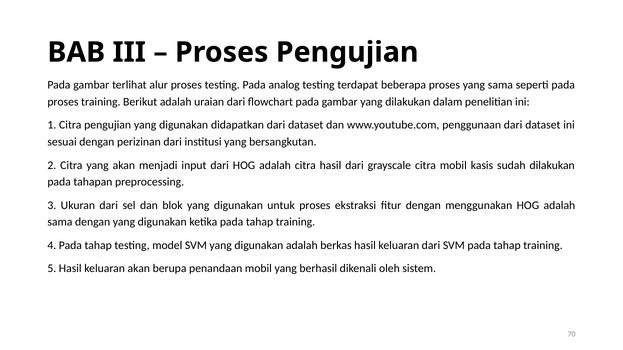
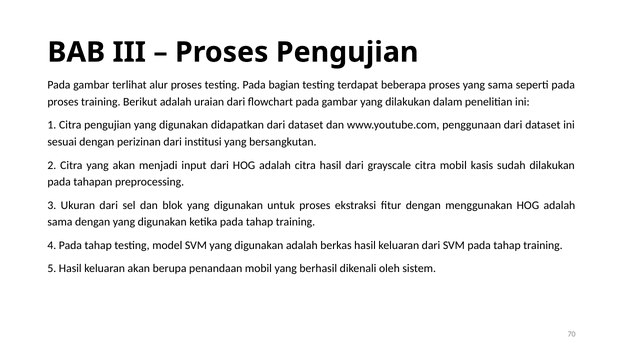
analog: analog -> bagian
